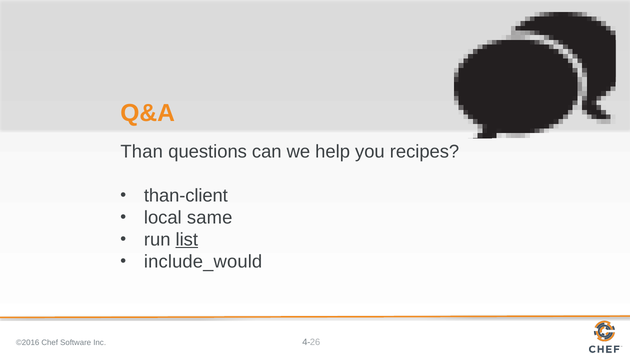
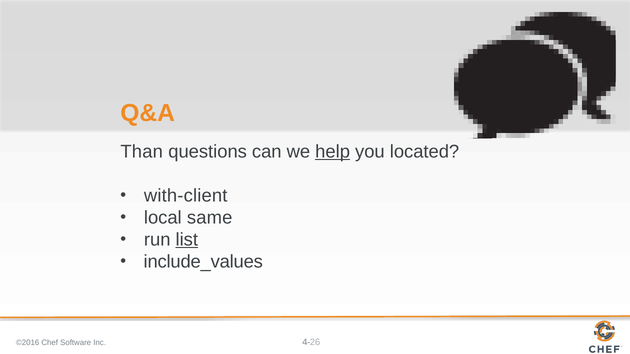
help underline: none -> present
recipes: recipes -> located
than-client: than-client -> with-client
include_would: include_would -> include_values
